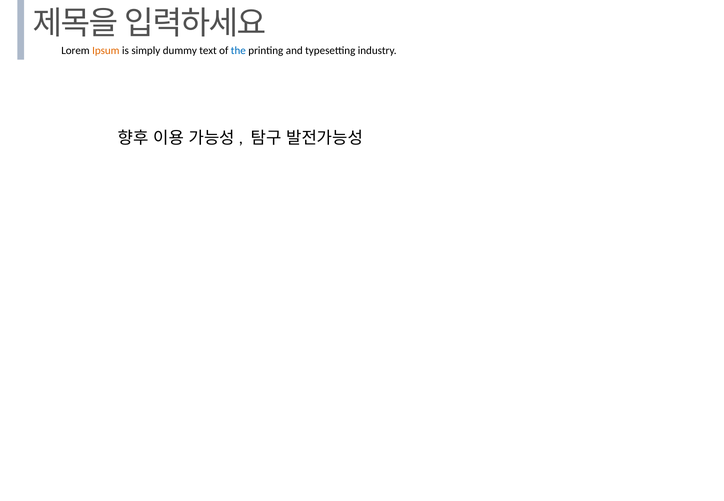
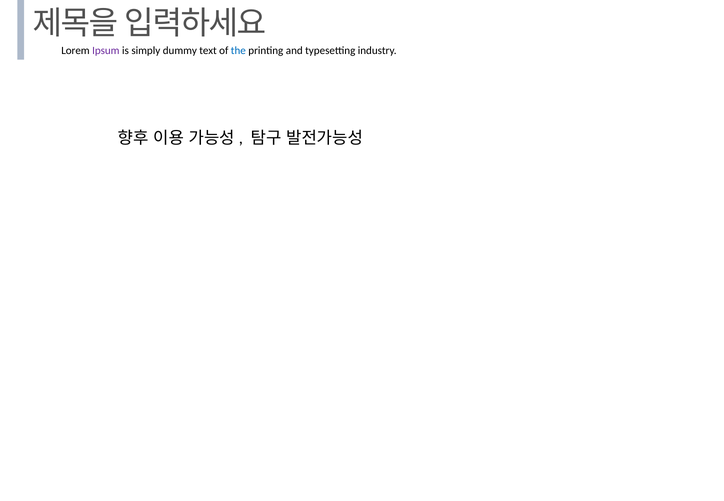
Ipsum colour: orange -> purple
